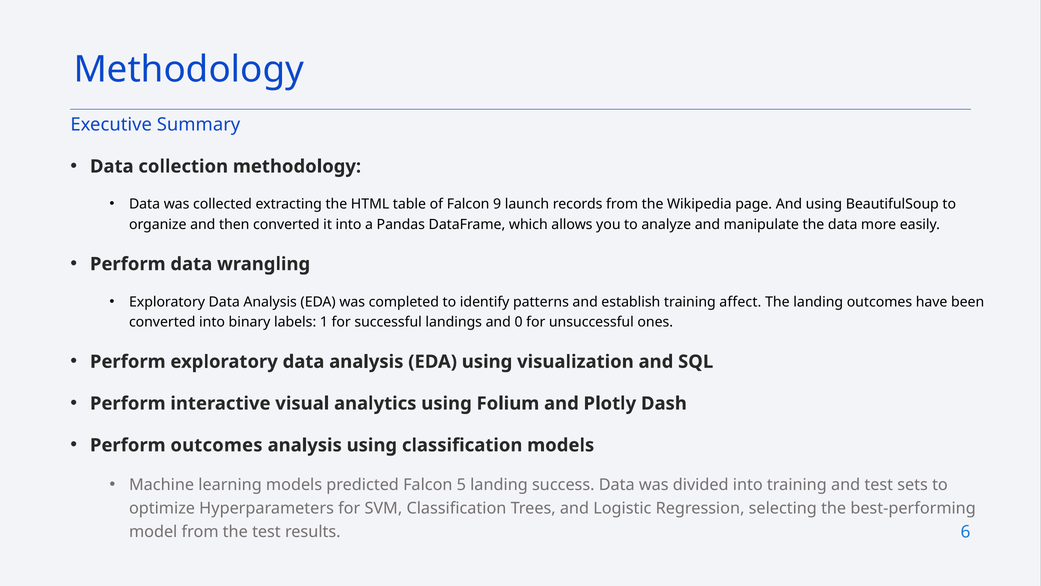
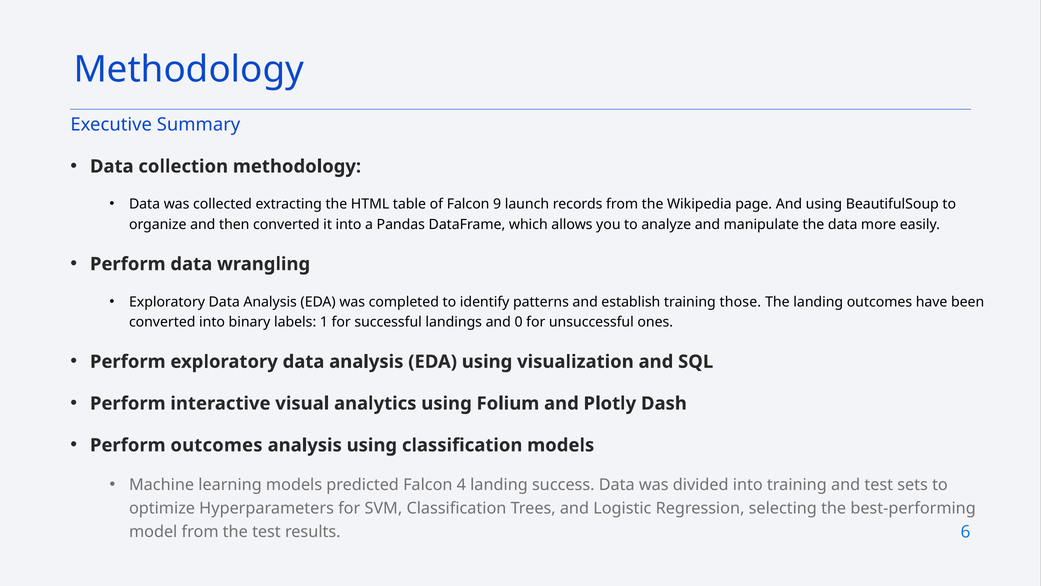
affect: affect -> those
5: 5 -> 4
